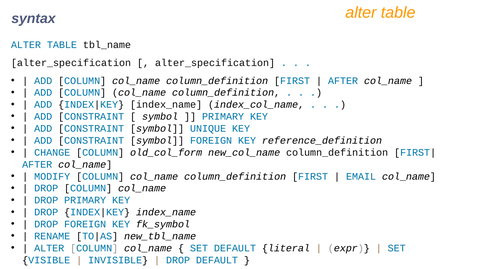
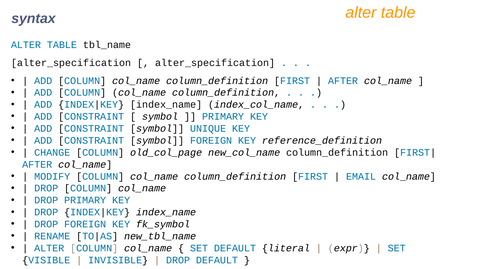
old_col_form: old_col_form -> old_col_page
